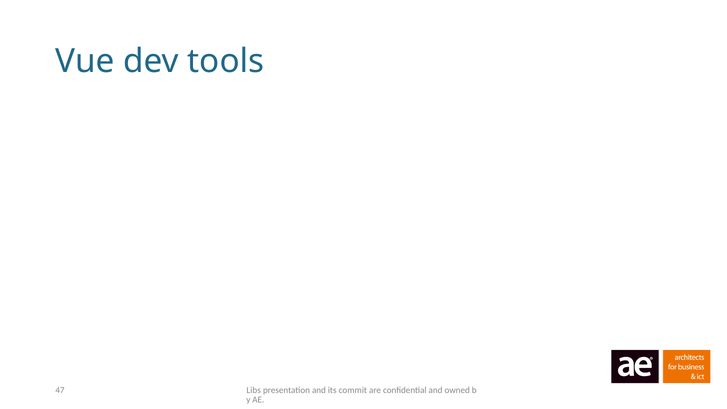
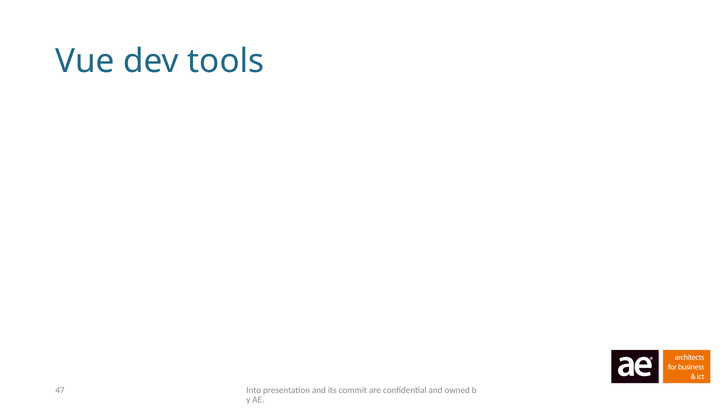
Libs: Libs -> Into
